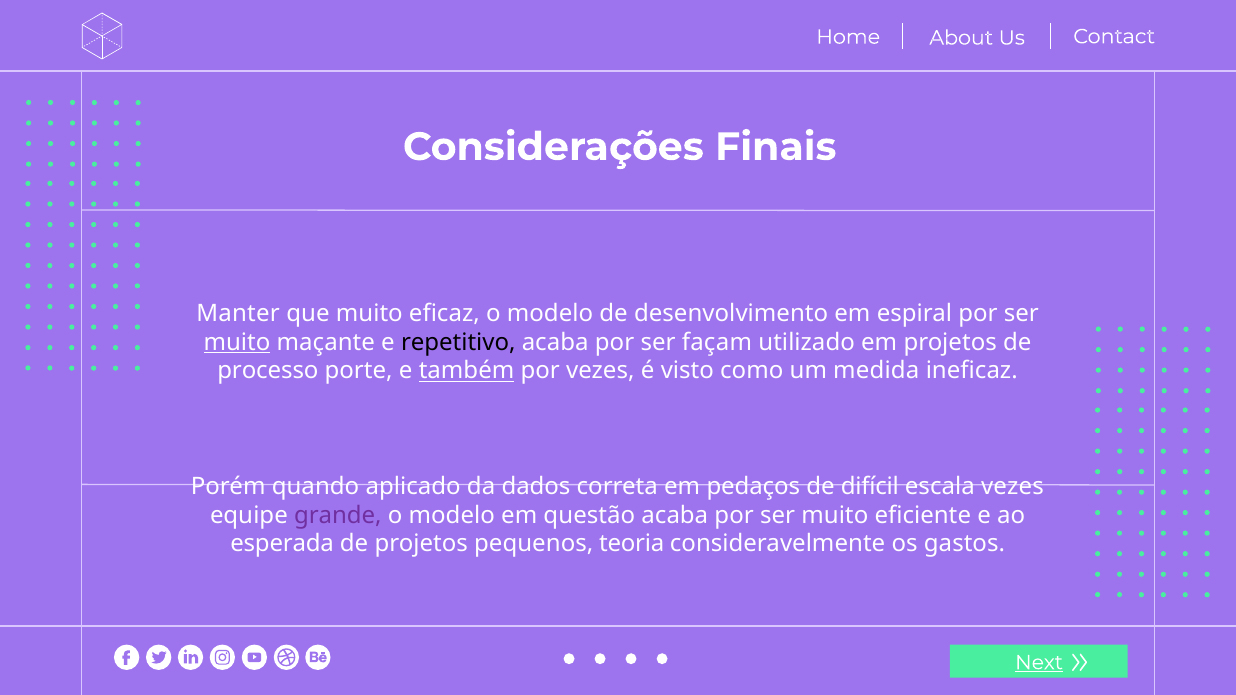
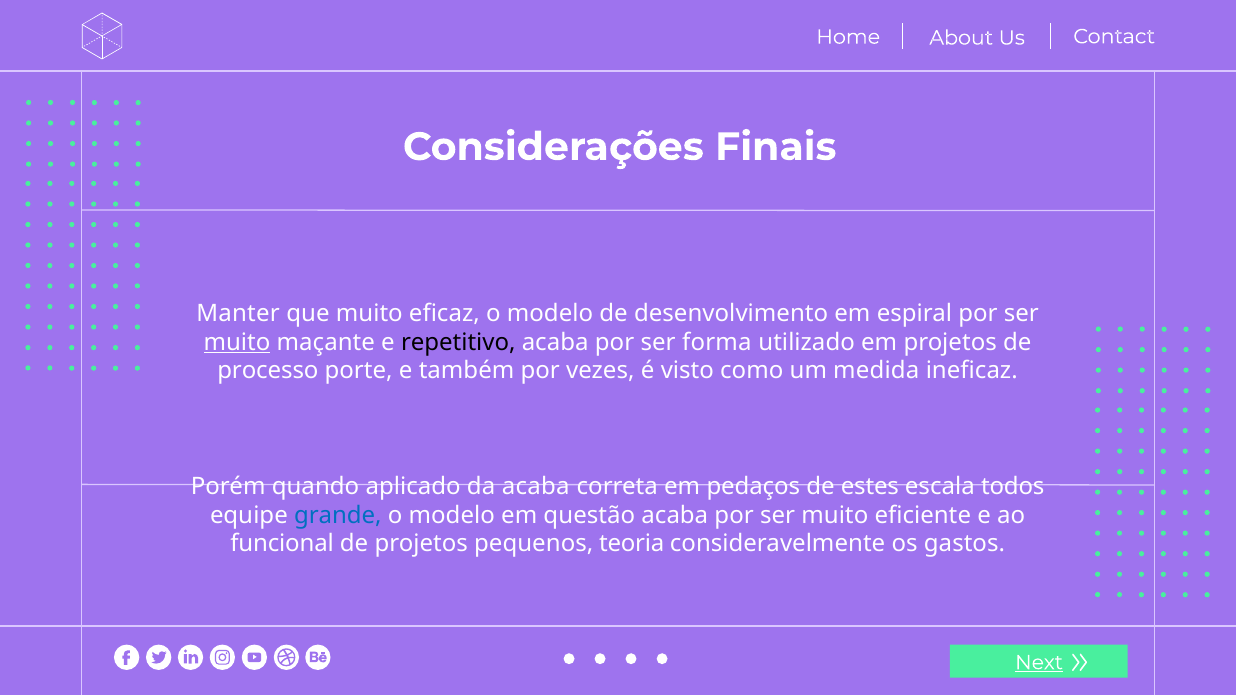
façam: façam -> forma
também underline: present -> none
da dados: dados -> acaba
difícil: difícil -> estes
escala vezes: vezes -> todos
grande colour: purple -> blue
esperada: esperada -> funcional
